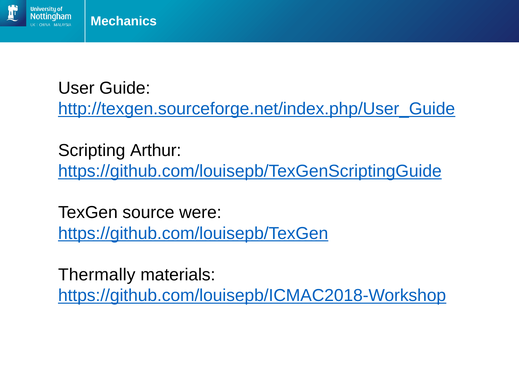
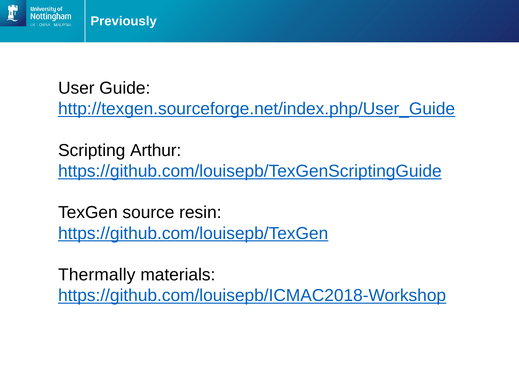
Mechanics: Mechanics -> Previously
were: were -> resin
